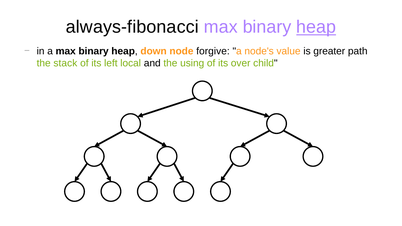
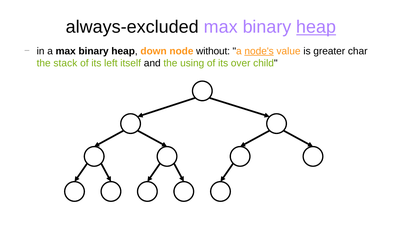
always-fibonacci: always-fibonacci -> always-excluded
forgive: forgive -> without
node's underline: none -> present
path: path -> char
local: local -> itself
